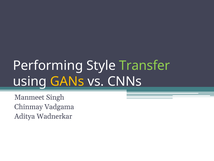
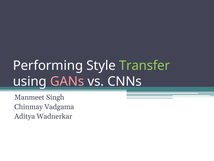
GANs colour: yellow -> pink
